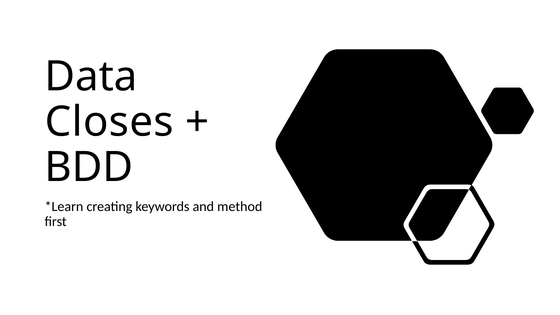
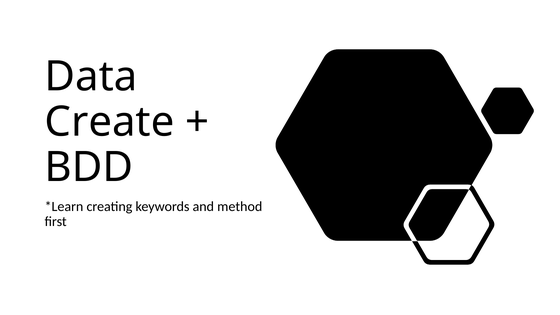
Closes: Closes -> Create
